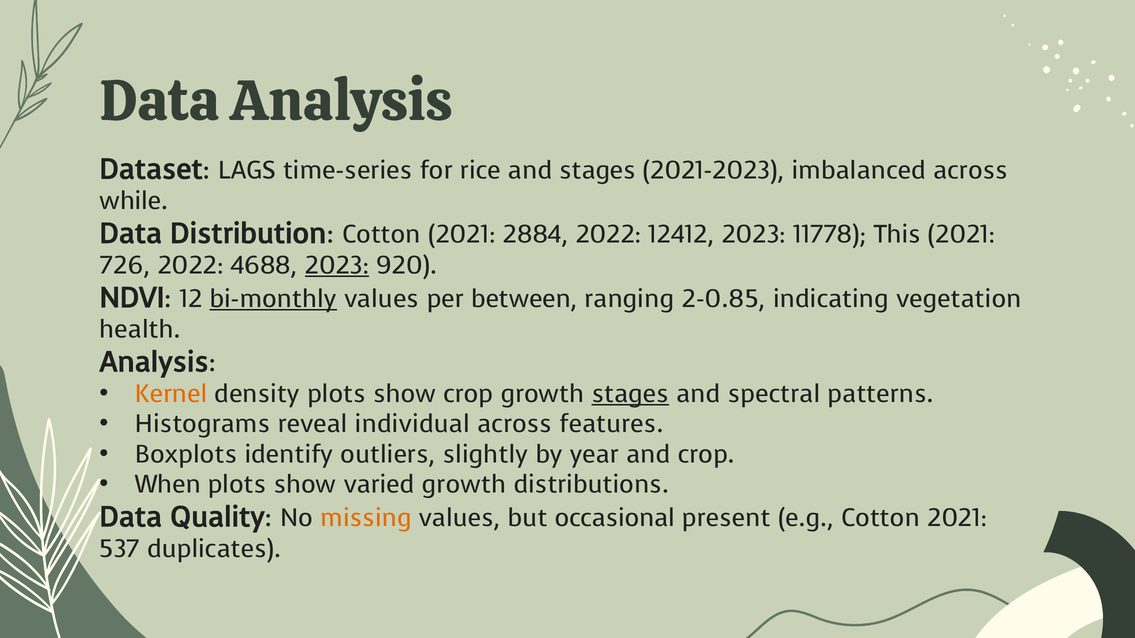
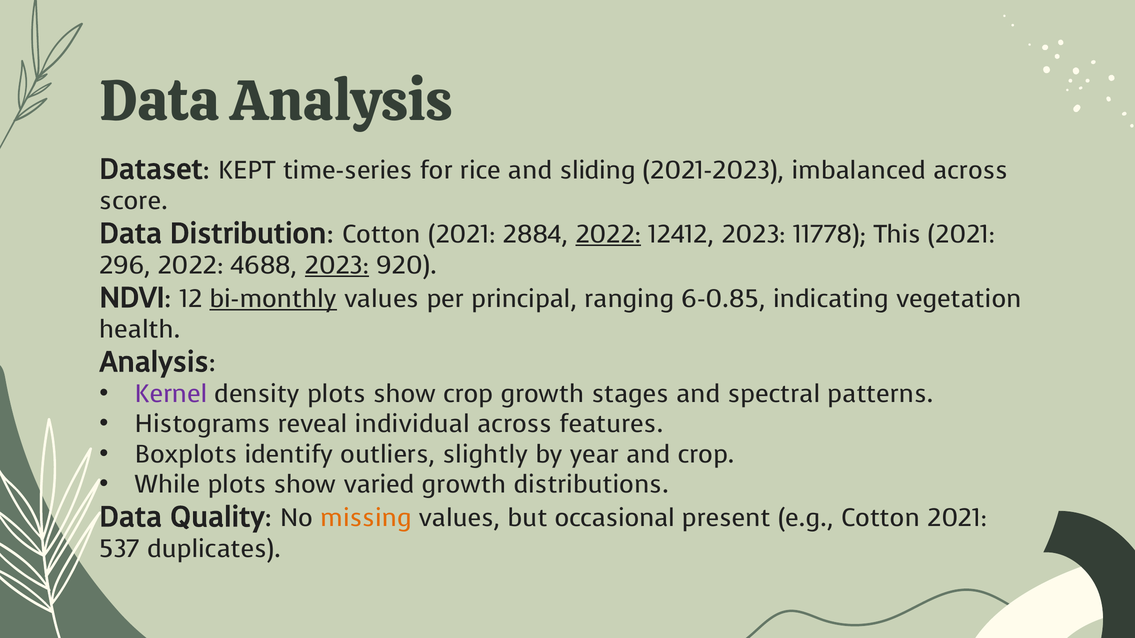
LAGS: LAGS -> KEPT
and stages: stages -> sliding
while: while -> score
2022 at (608, 235) underline: none -> present
726: 726 -> 296
between: between -> principal
2-0.85: 2-0.85 -> 6-0.85
Kernel colour: orange -> purple
stages at (630, 394) underline: present -> none
When: When -> While
